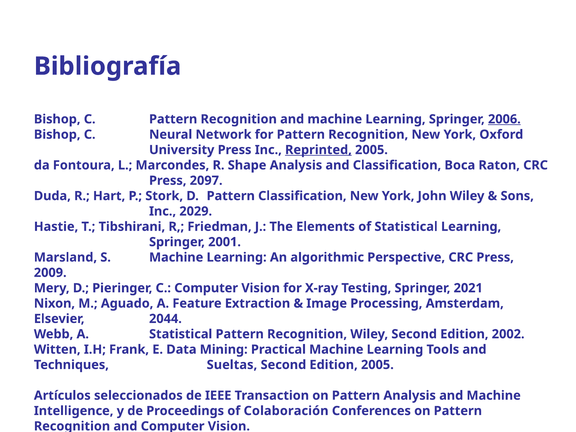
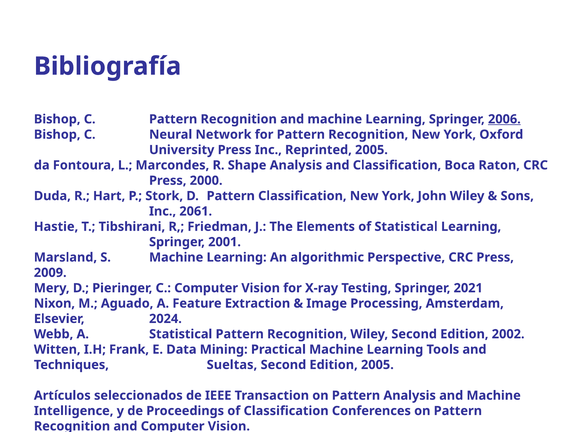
Reprinted underline: present -> none
2097: 2097 -> 2000
2029: 2029 -> 2061
2044: 2044 -> 2024
of Colaboración: Colaboración -> Classification
